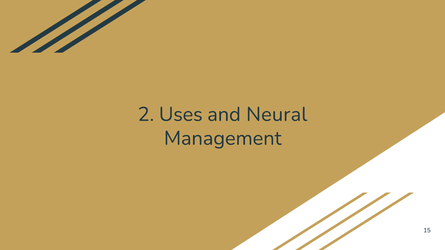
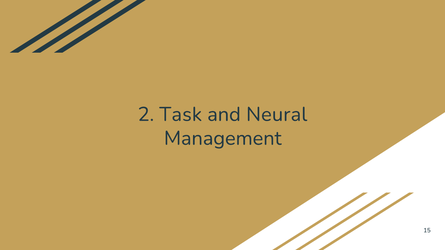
Uses: Uses -> Task
